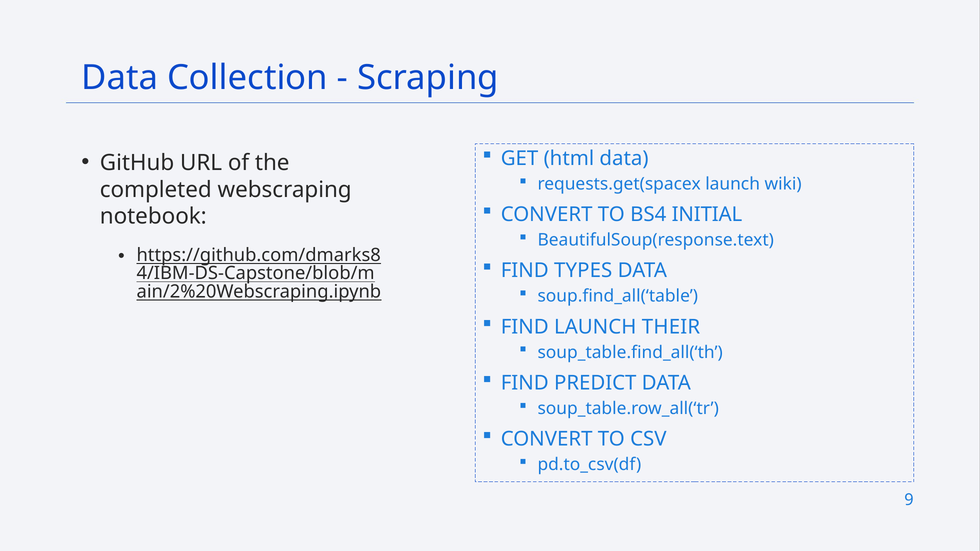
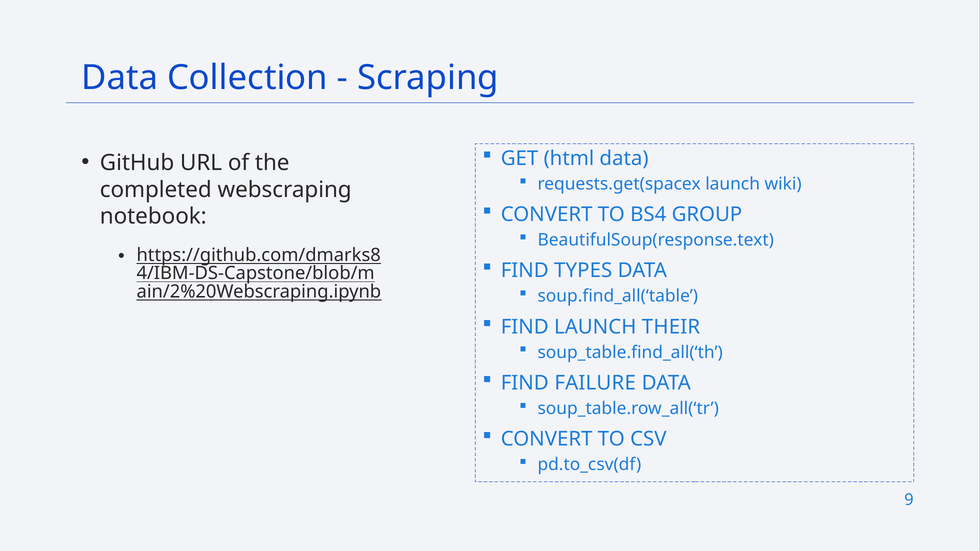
INITIAL: INITIAL -> GROUP
PREDICT: PREDICT -> FAILURE
